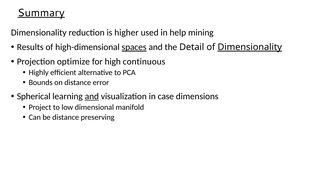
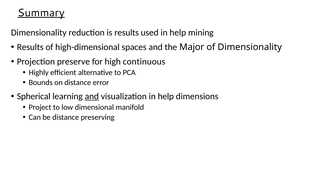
is higher: higher -> results
spaces underline: present -> none
Detail: Detail -> Major
Dimensionality at (250, 47) underline: present -> none
optimize: optimize -> preserve
visualization in case: case -> help
